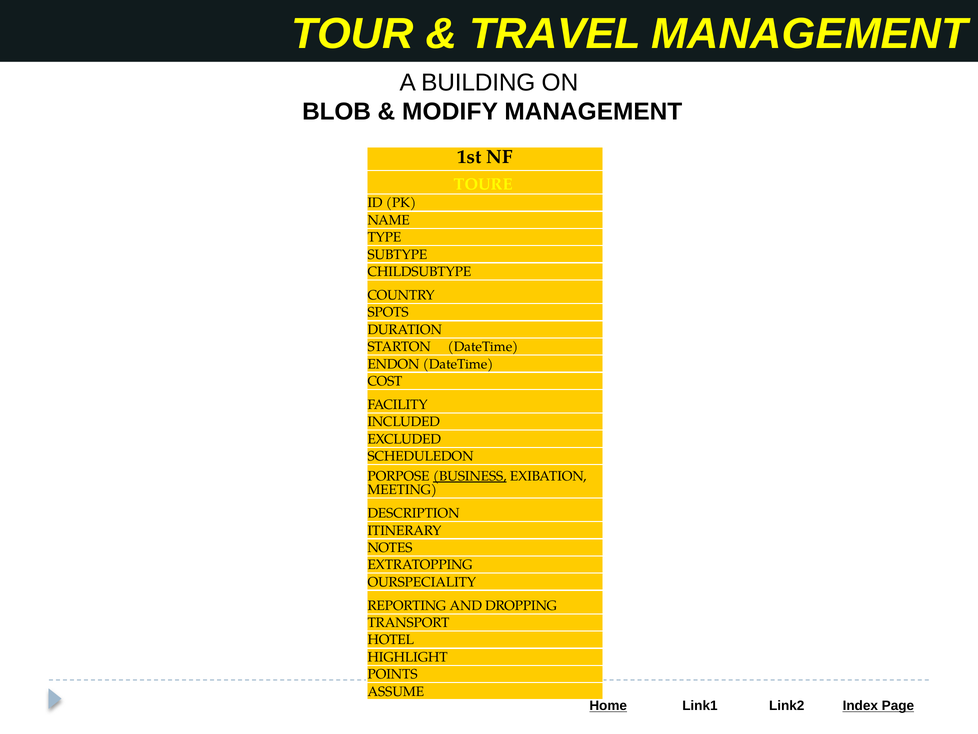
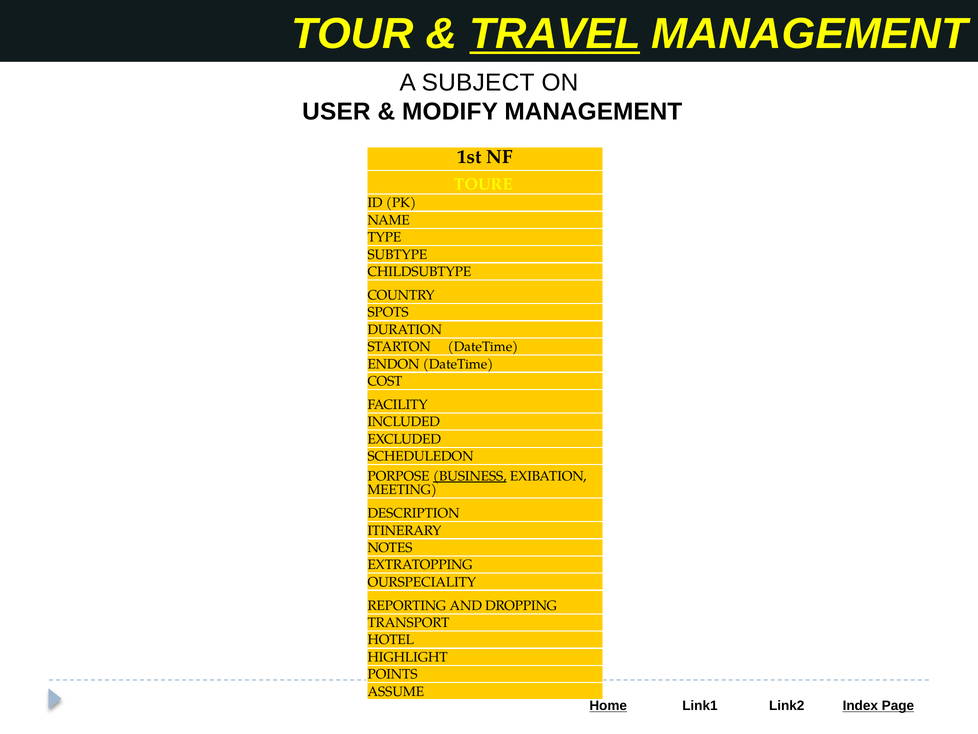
TRAVEL underline: none -> present
BUILDING: BUILDING -> SUBJECT
BLOB: BLOB -> USER
